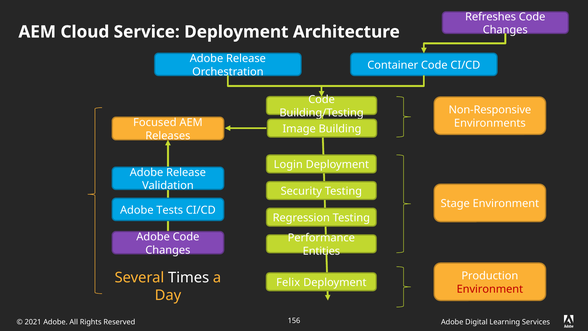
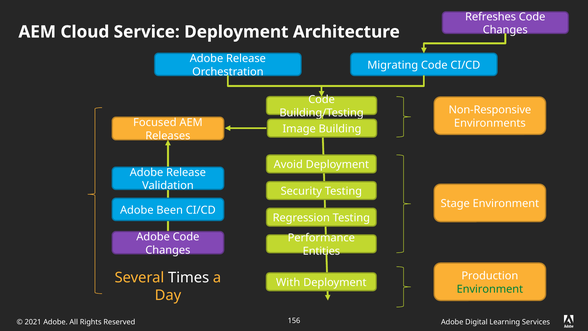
Container: Container -> Migrating
Login: Login -> Avoid
Tests: Tests -> Been
Felix: Felix -> With
Environment at (490, 289) colour: red -> green
